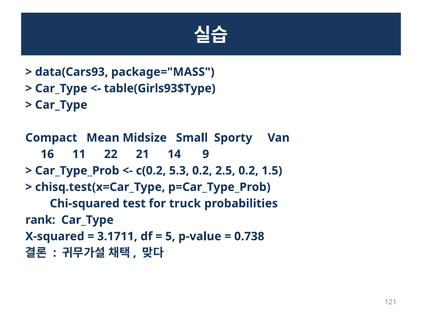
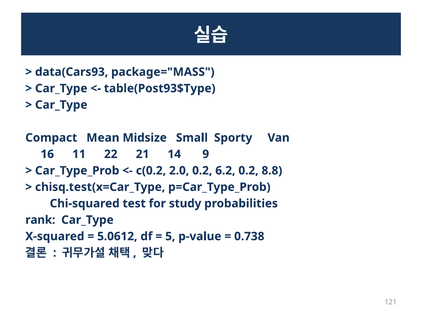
table(Girls93$Type: table(Girls93$Type -> table(Post93$Type
5.3: 5.3 -> 2.0
2.5: 2.5 -> 6.2
1.5: 1.5 -> 8.8
truck: truck -> study
3.1711: 3.1711 -> 5.0612
